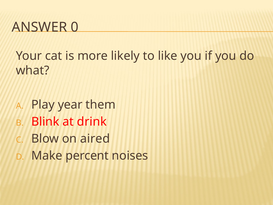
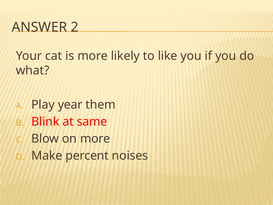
0: 0 -> 2
drink: drink -> same
on aired: aired -> more
